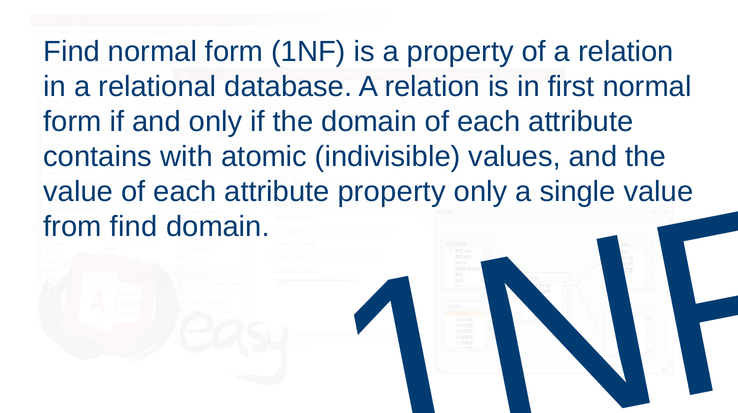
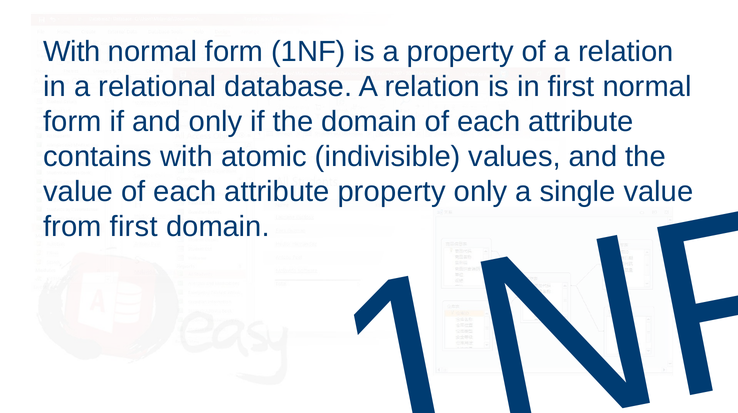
Find at (72, 52): Find -> With
from find: find -> first
